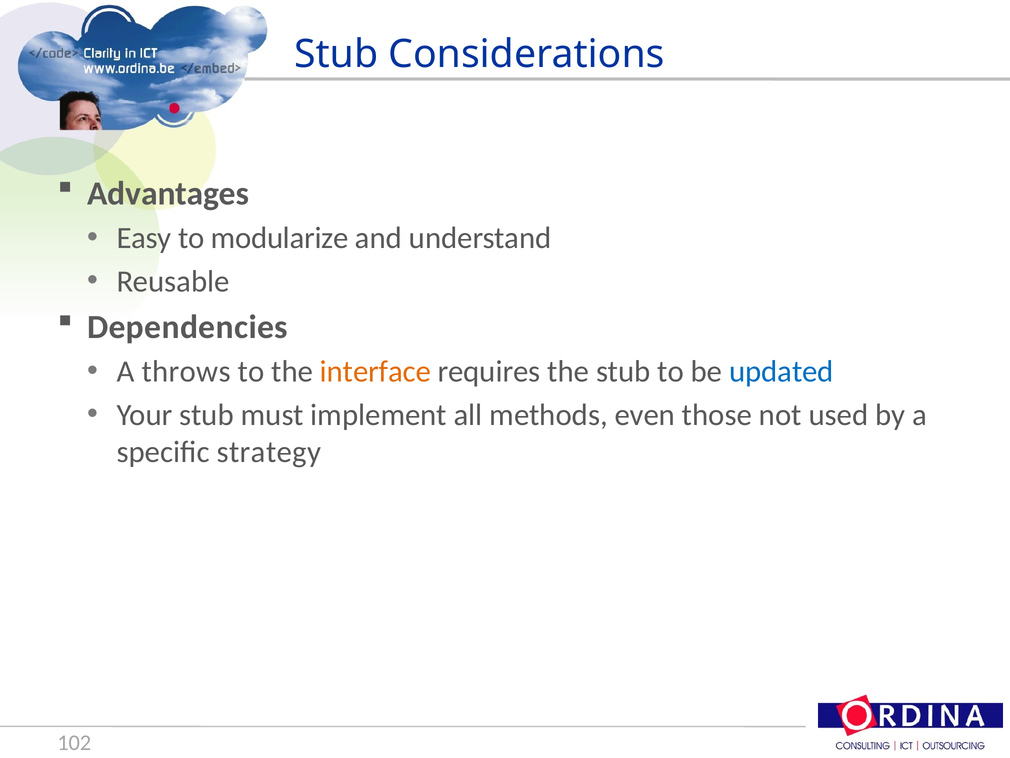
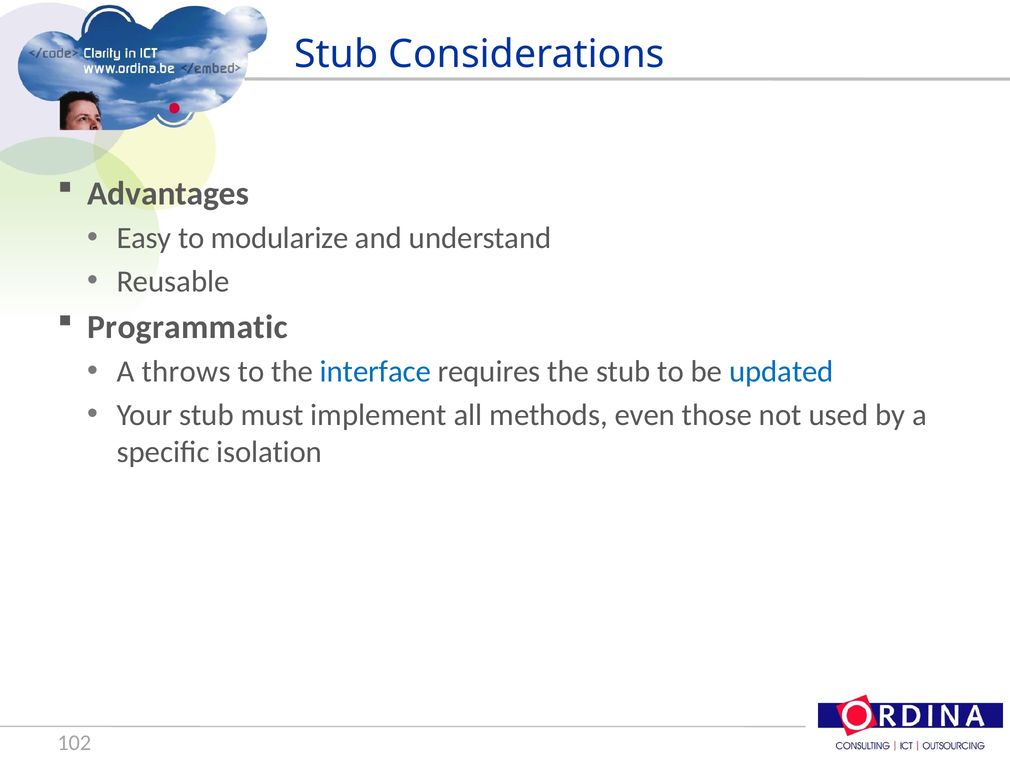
Dependencies: Dependencies -> Programmatic
interface colour: orange -> blue
strategy: strategy -> isolation
